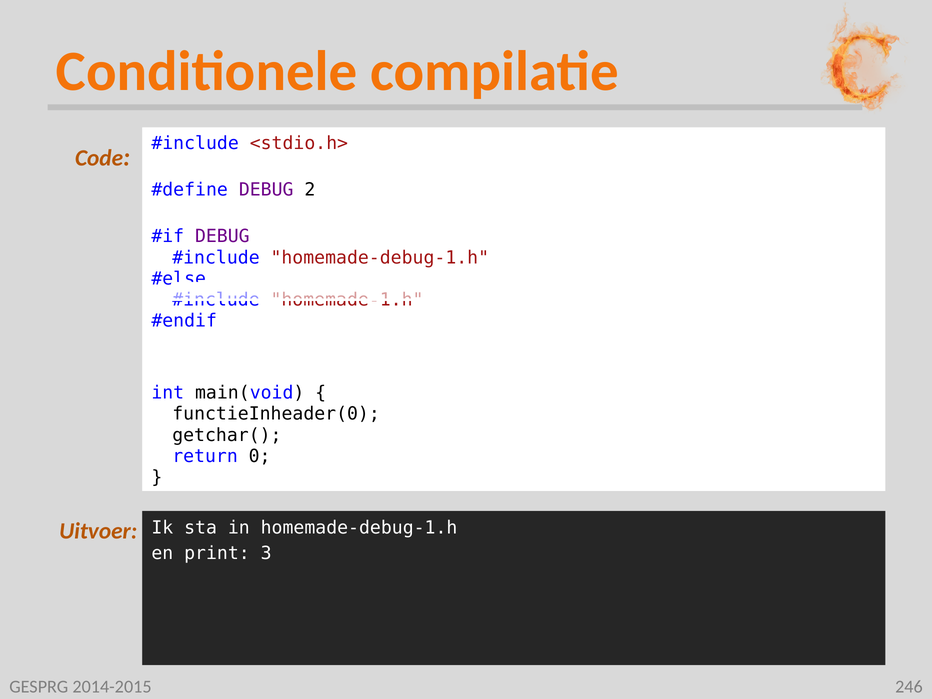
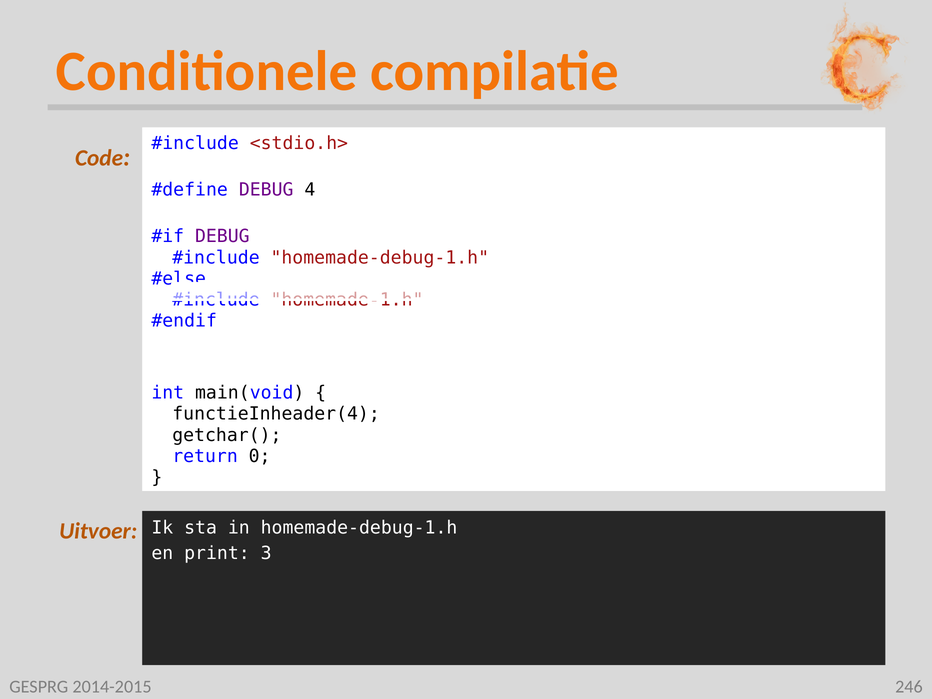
2: 2 -> 4
functieInheader(0: functieInheader(0 -> functieInheader(4
